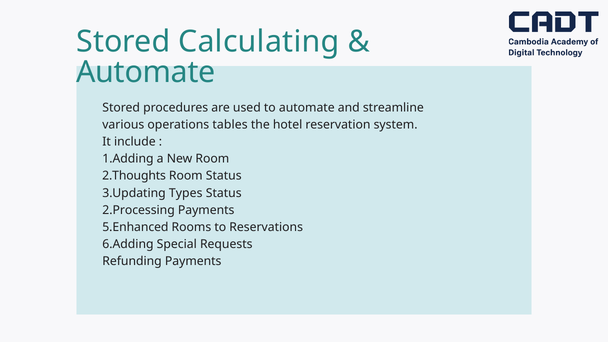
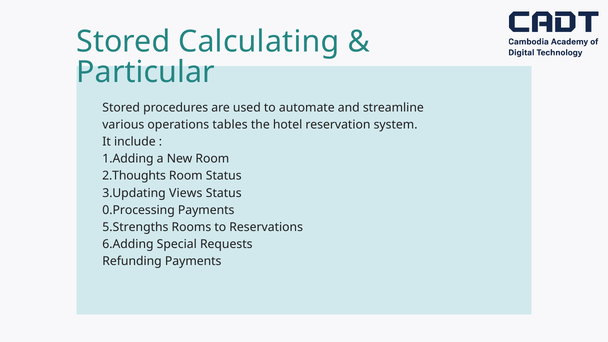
Automate at (146, 72): Automate -> Particular
Types: Types -> Views
2.Processing: 2.Processing -> 0.Processing
5.Enhanced: 5.Enhanced -> 5.Strengths
